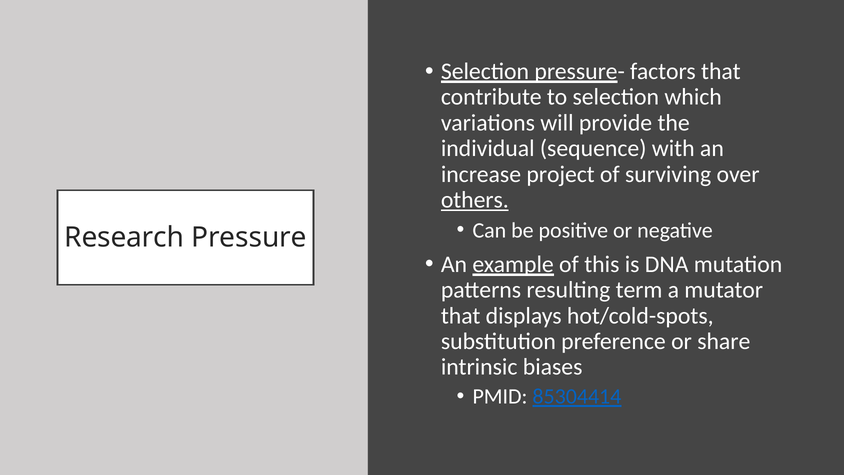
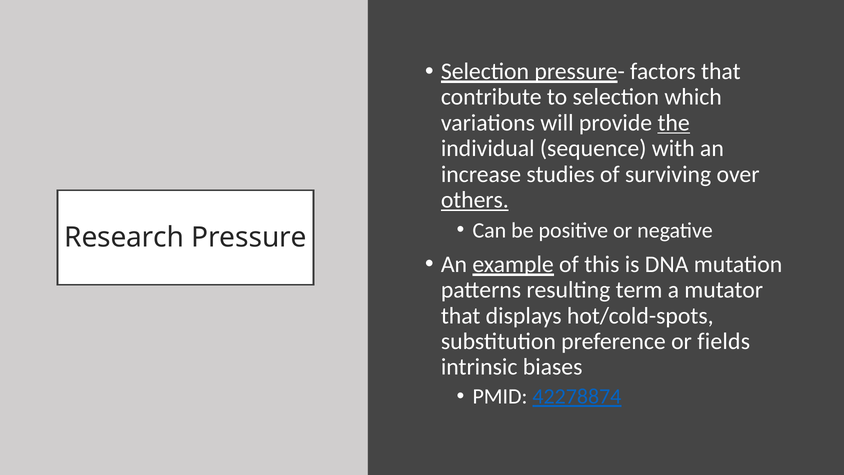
the underline: none -> present
project: project -> studies
share: share -> fields
85304414: 85304414 -> 42278874
